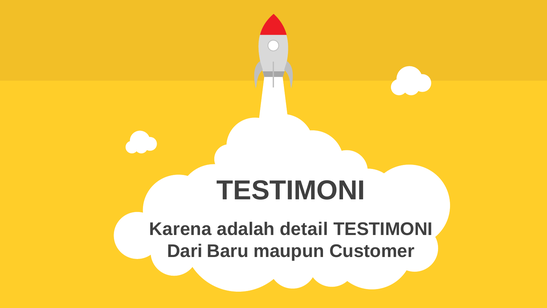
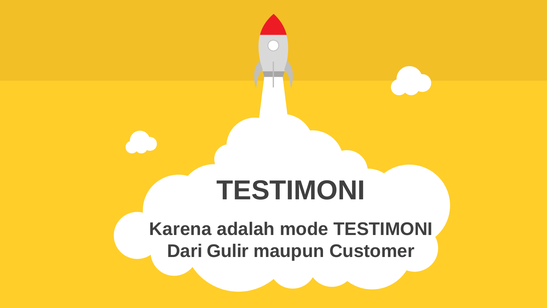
detail: detail -> mode
Baru: Baru -> Gulir
